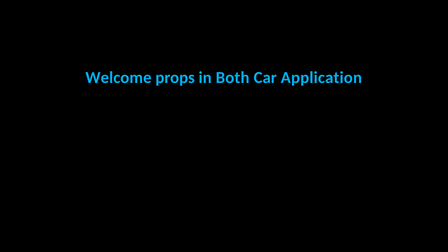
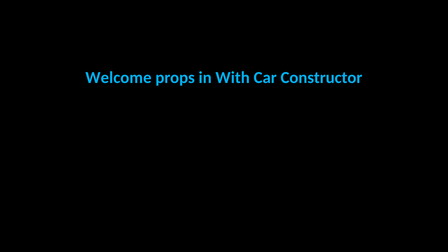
Both: Both -> With
Application: Application -> Constructor
